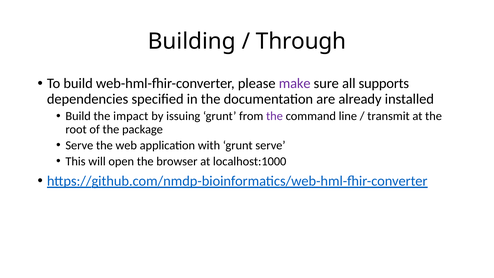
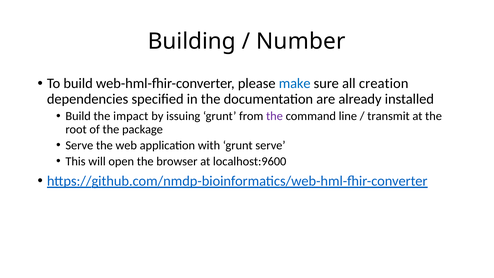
Through: Through -> Number
make colour: purple -> blue
supports: supports -> creation
localhost:1000: localhost:1000 -> localhost:9600
